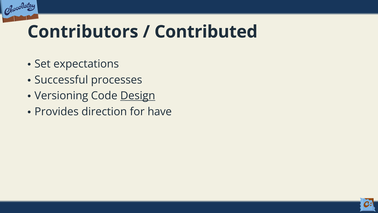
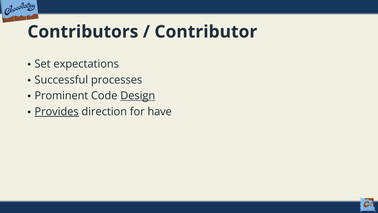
Contributed: Contributed -> Contributor
Versioning: Versioning -> Prominent
Provides underline: none -> present
